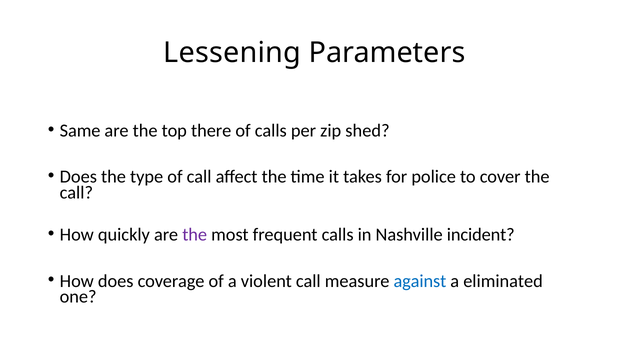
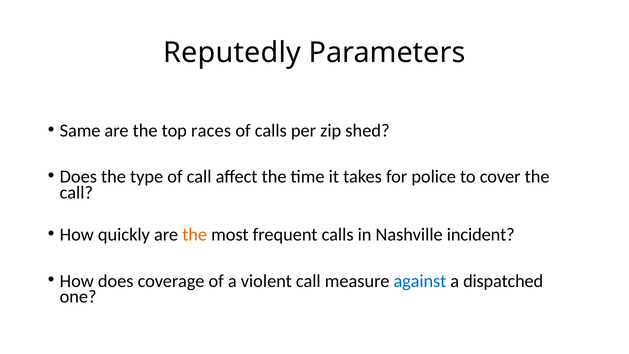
Lessening: Lessening -> Reputedly
there: there -> races
the at (195, 235) colour: purple -> orange
eliminated: eliminated -> dispatched
